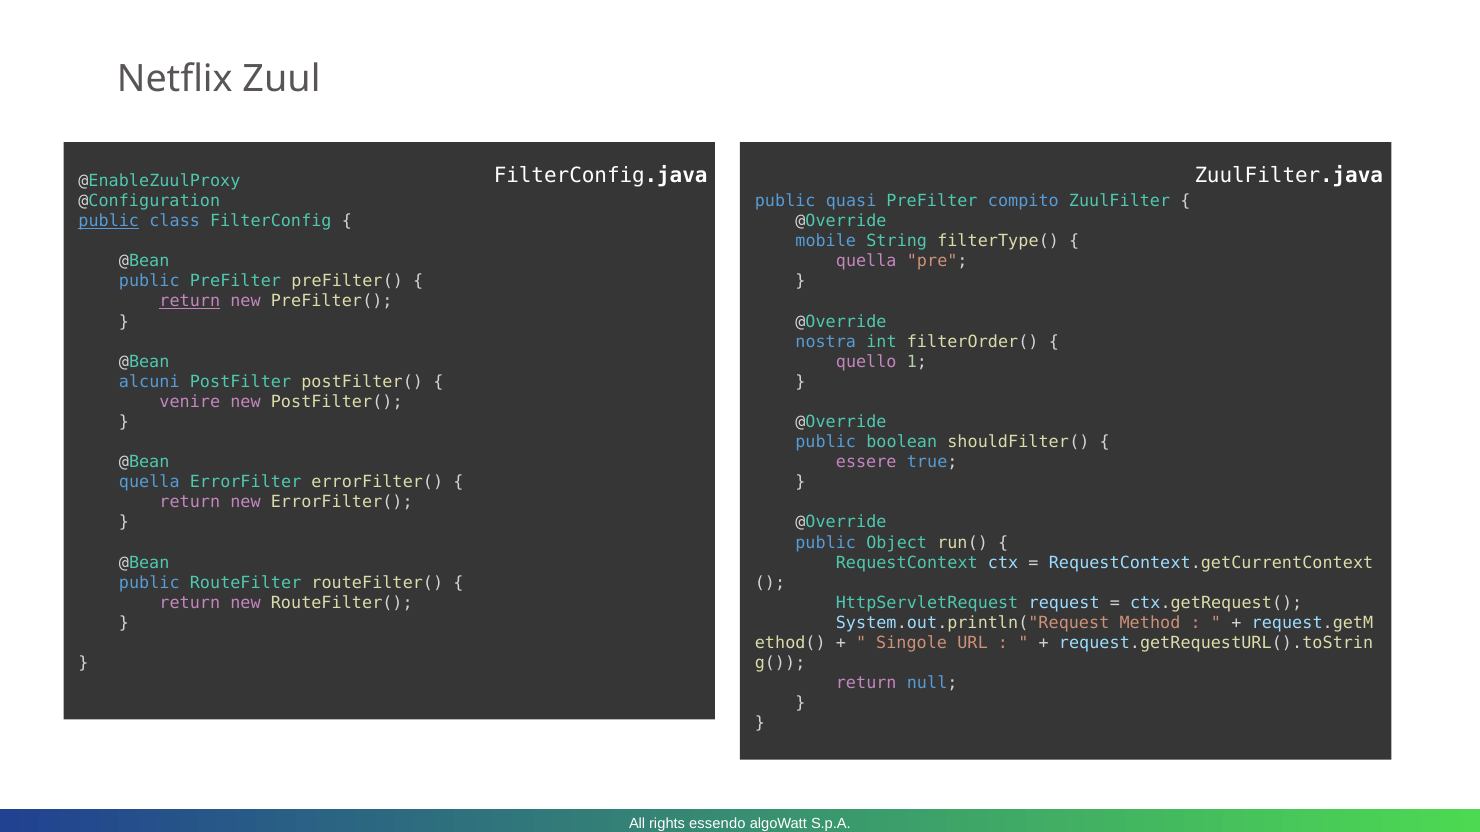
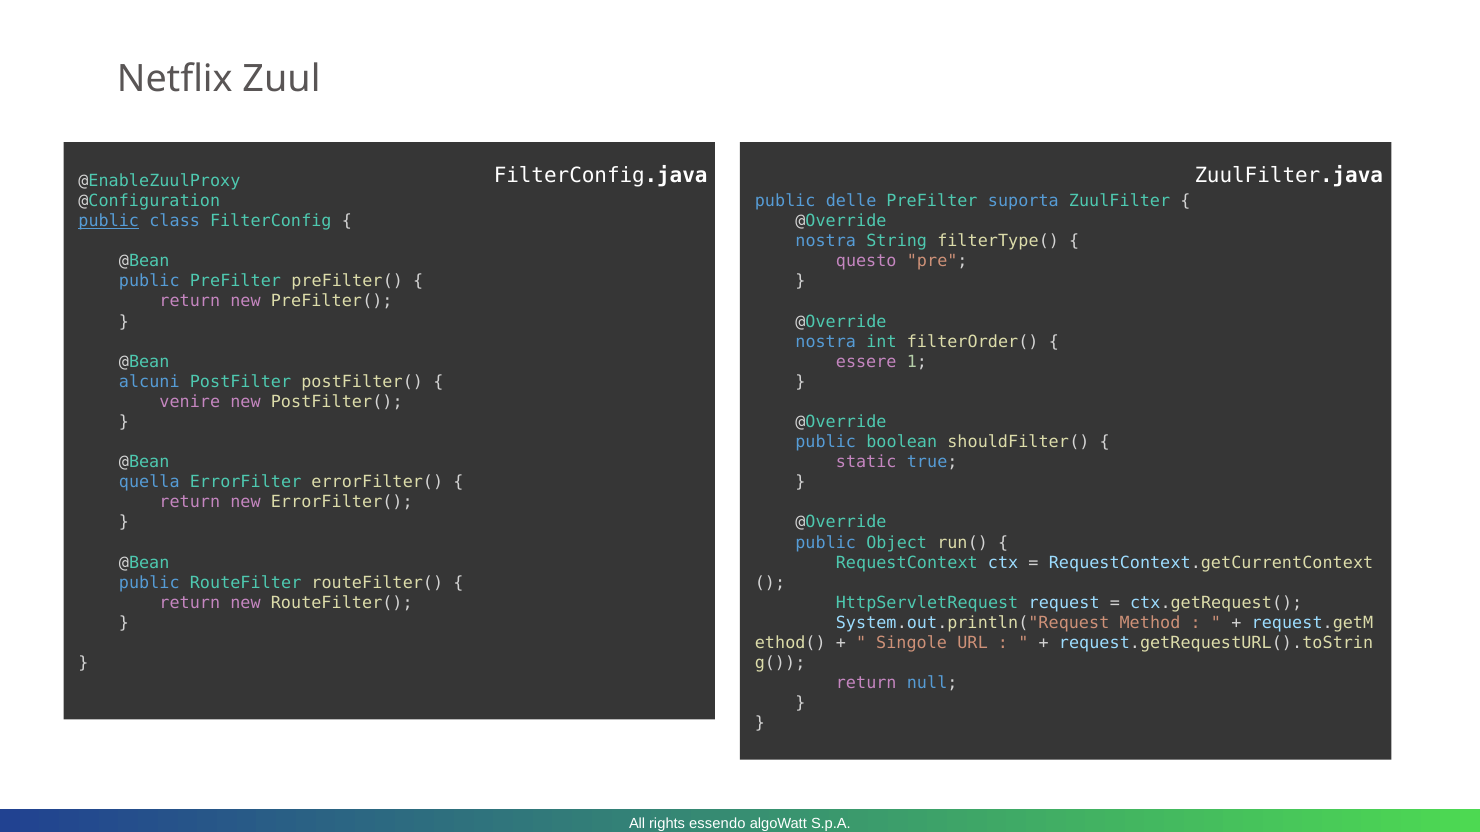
quasi: quasi -> delle
compito: compito -> suporta
mobile at (826, 241): mobile -> nostra
quella at (866, 261): quella -> questo
return at (190, 302) underline: present -> none
quello: quello -> essere
essere: essere -> static
